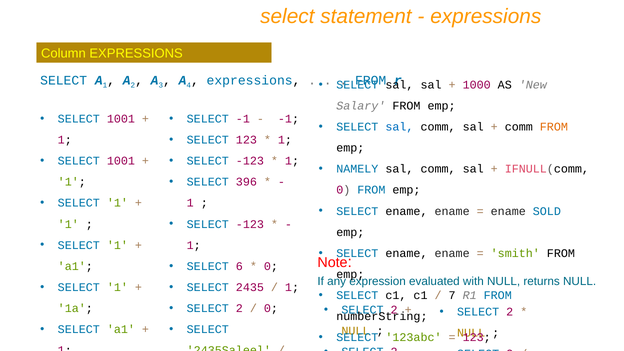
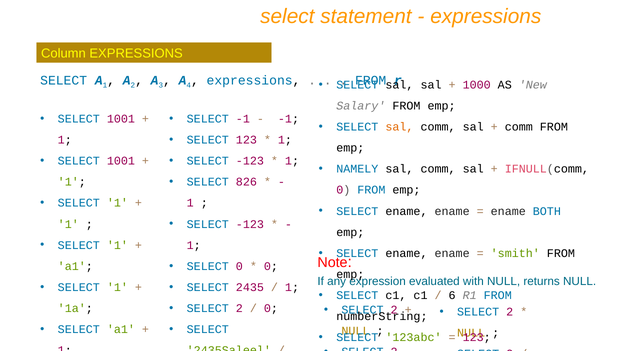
sal at (399, 127) colour: blue -> orange
FROM at (554, 127) colour: orange -> black
396: 396 -> 826
SOLD: SOLD -> BOTH
SELECT 6: 6 -> 0
7: 7 -> 6
